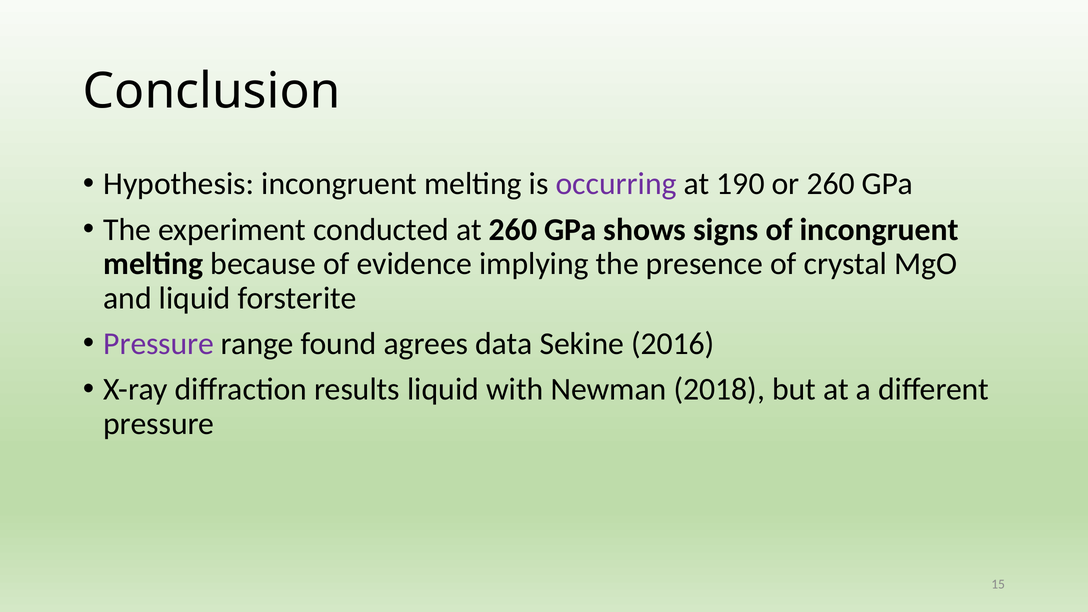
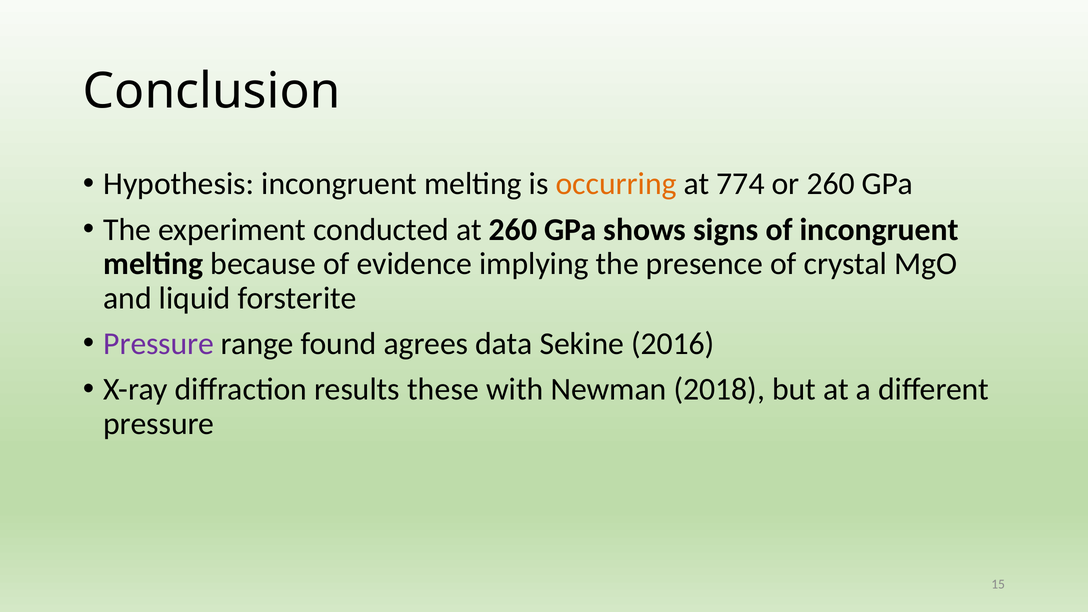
occurring colour: purple -> orange
190: 190 -> 774
results liquid: liquid -> these
